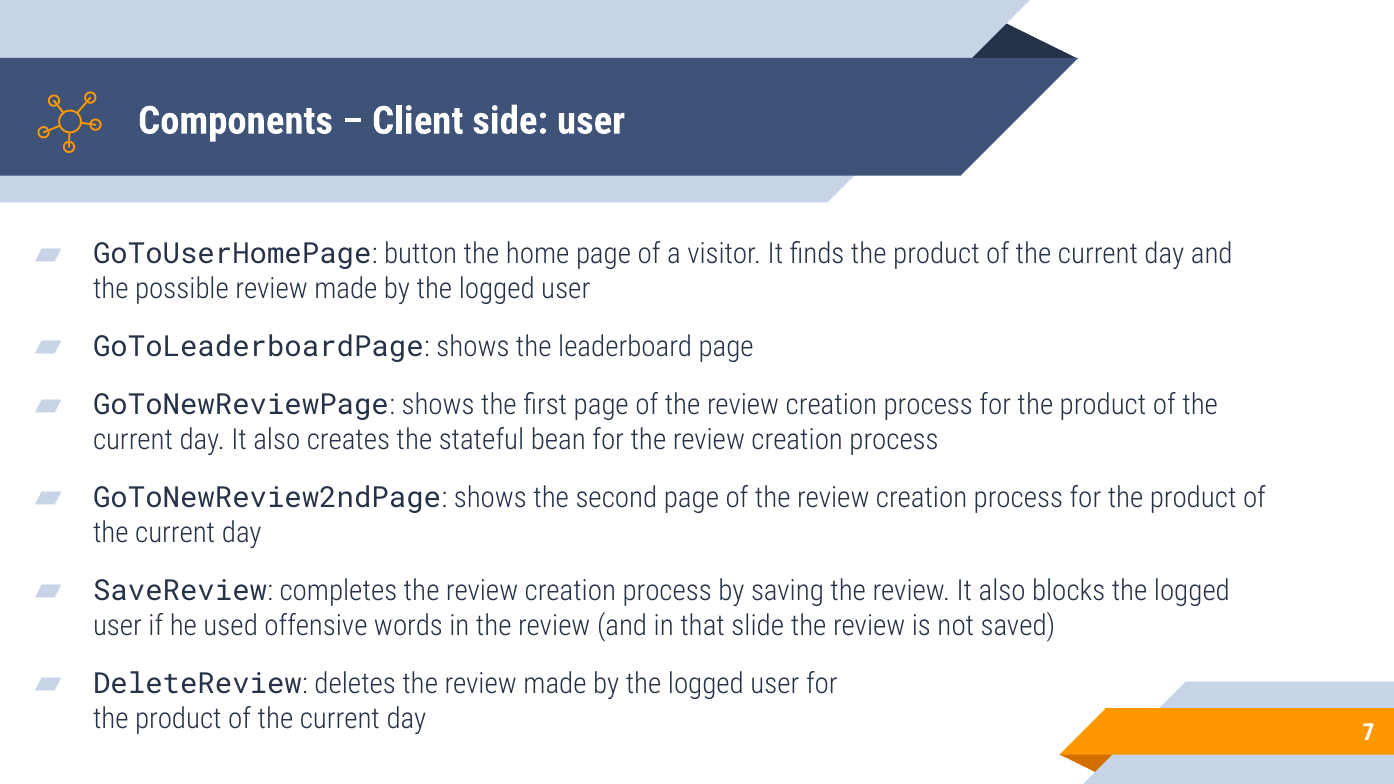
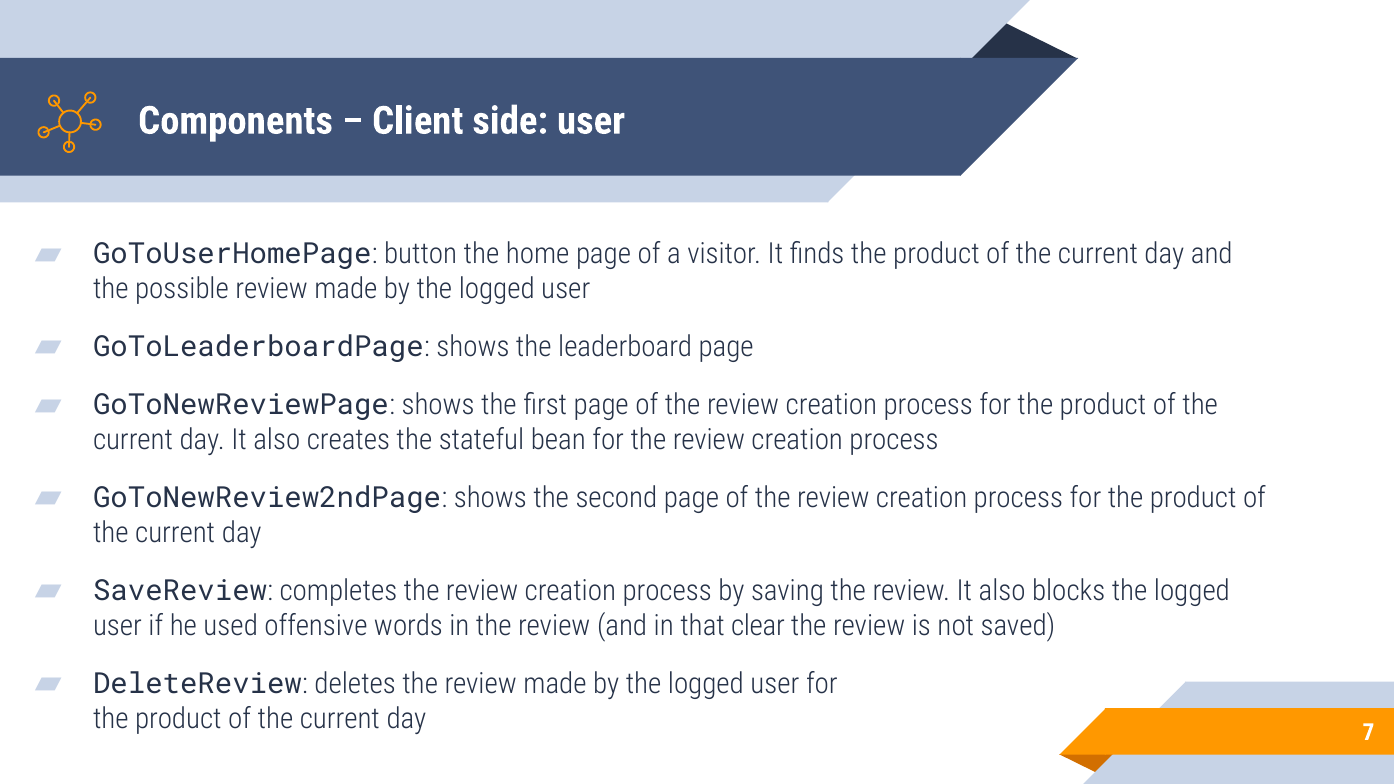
slide: slide -> clear
